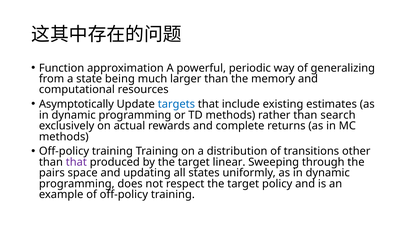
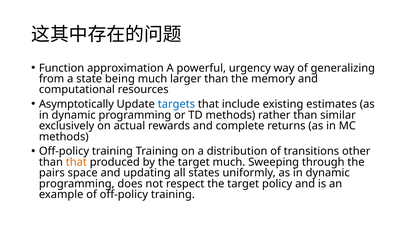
periodic: periodic -> urgency
search: search -> similar
that at (76, 162) colour: purple -> orange
target linear: linear -> much
